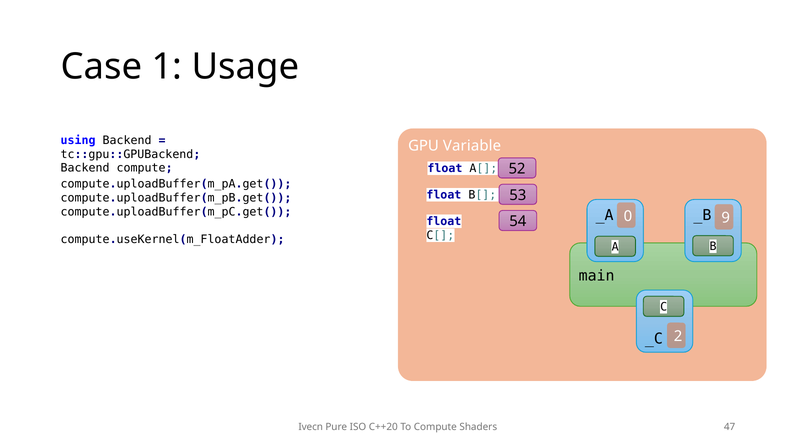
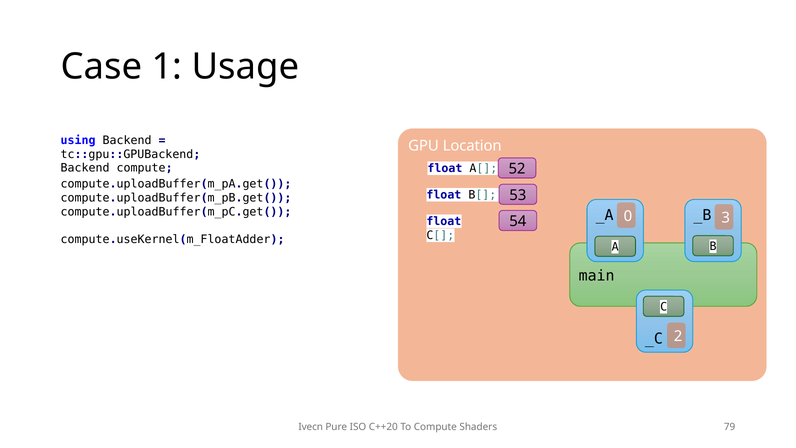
Variable: Variable -> Location
9: 9 -> 3
47: 47 -> 79
